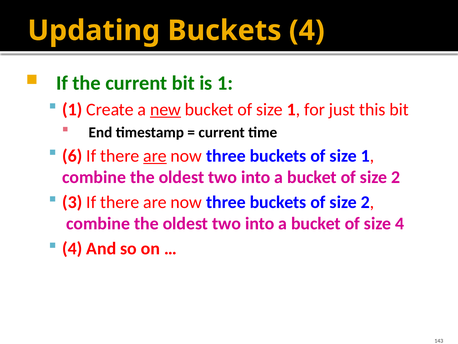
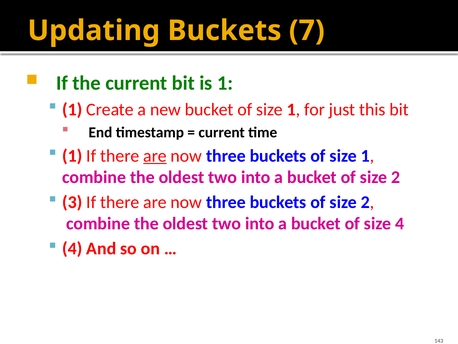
Buckets 4: 4 -> 7
new underline: present -> none
6 at (72, 156): 6 -> 1
